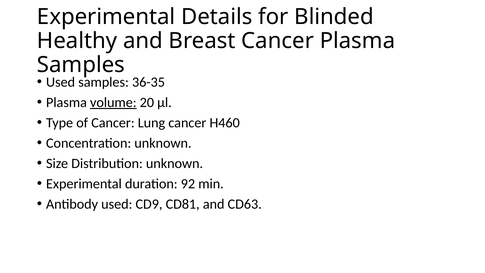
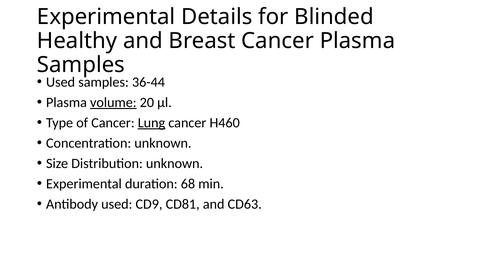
36-35: 36-35 -> 36-44
Lung underline: none -> present
92: 92 -> 68
